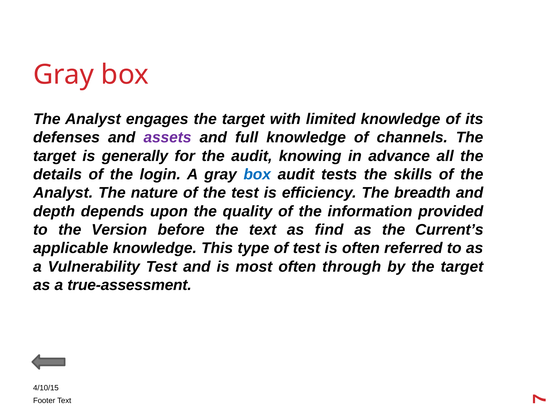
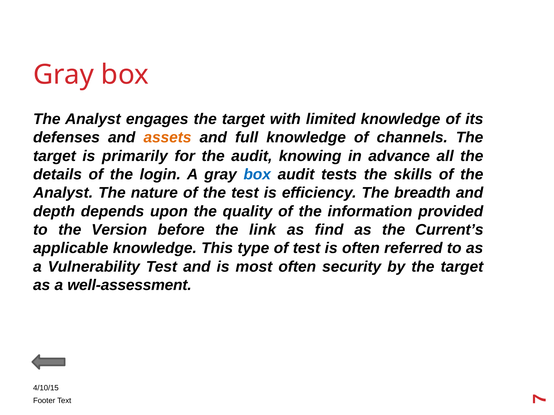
assets colour: purple -> orange
generally: generally -> primarily
the text: text -> link
through: through -> security
true-assessment: true-assessment -> well-assessment
